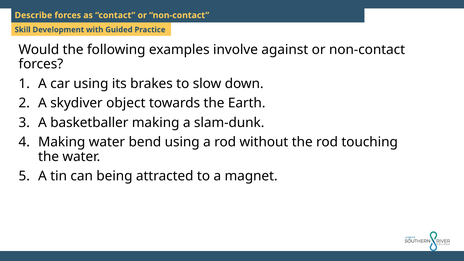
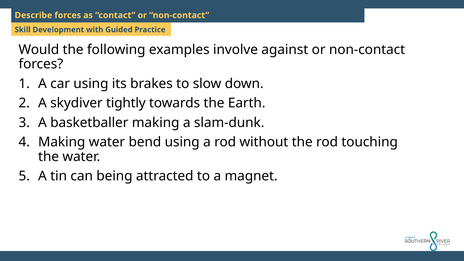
object: object -> tightly
